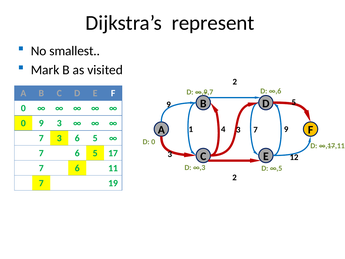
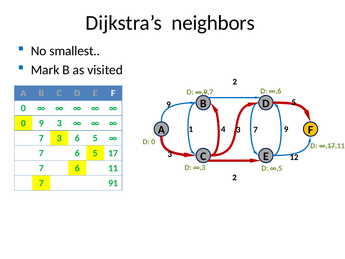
represent: represent -> neighbors
19: 19 -> 91
